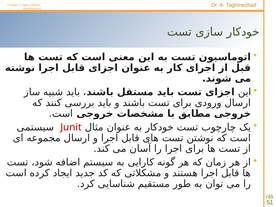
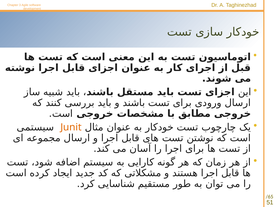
Junit colour: red -> orange
